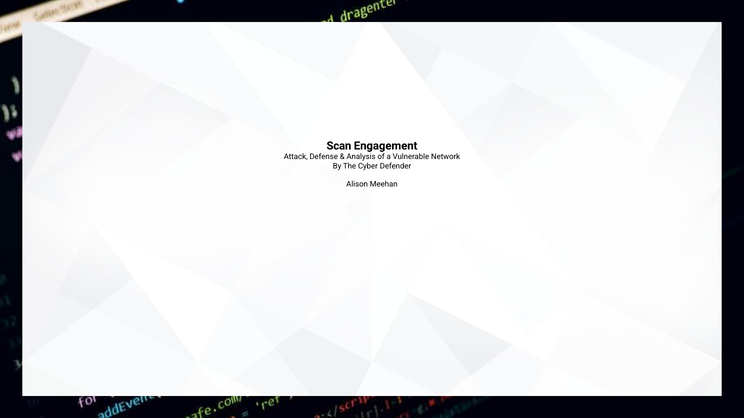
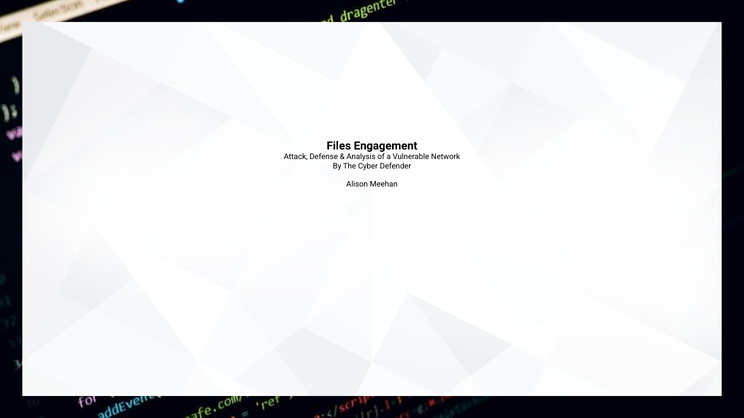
Scan: Scan -> Files
